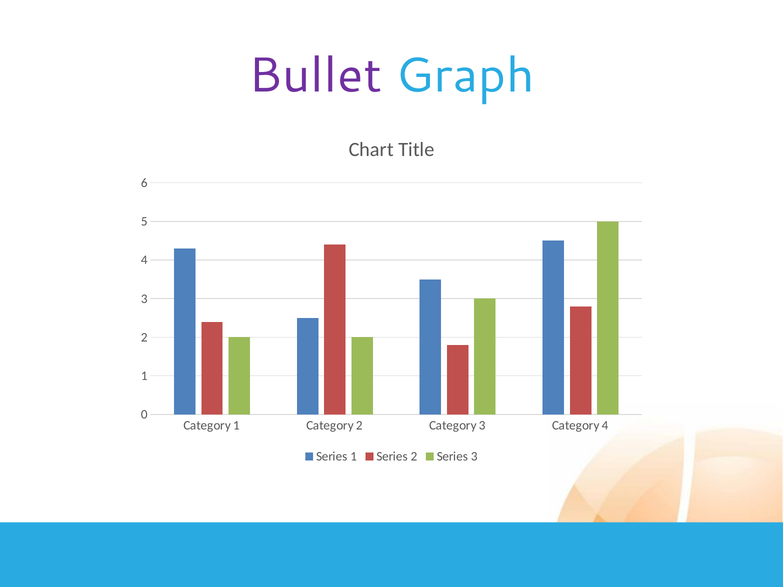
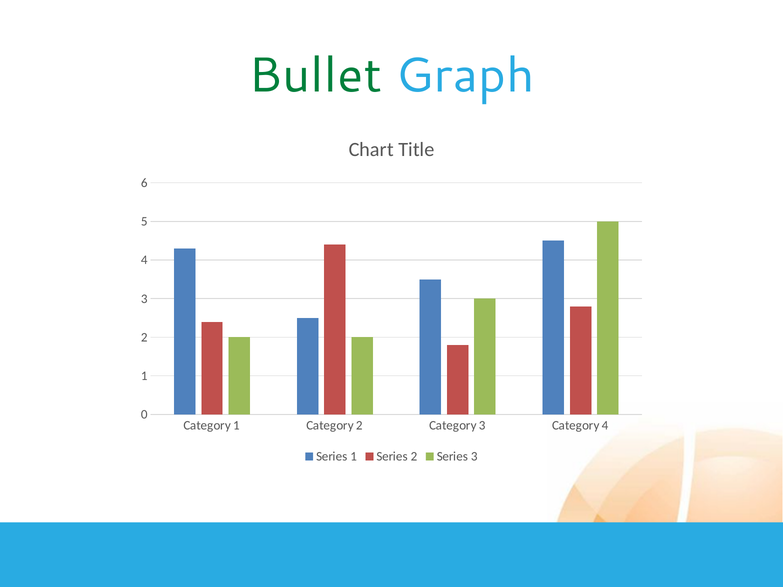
Bullet colour: purple -> green
